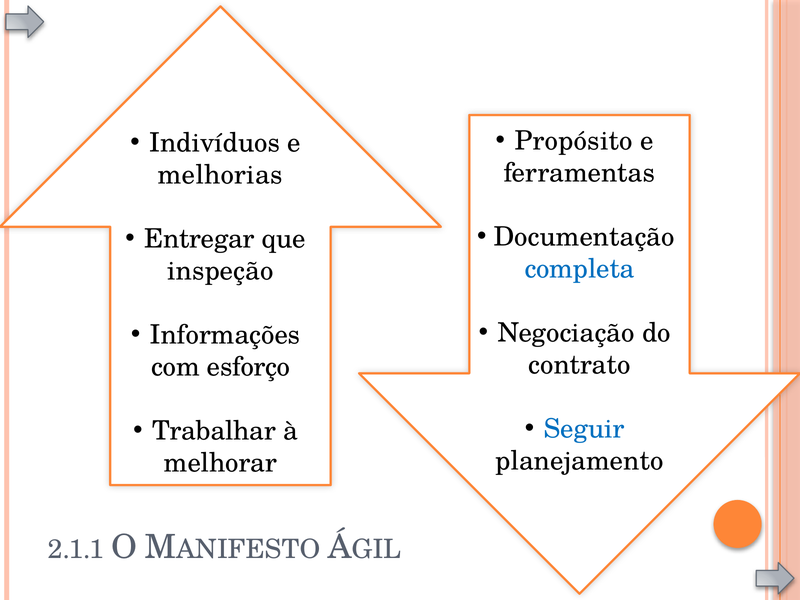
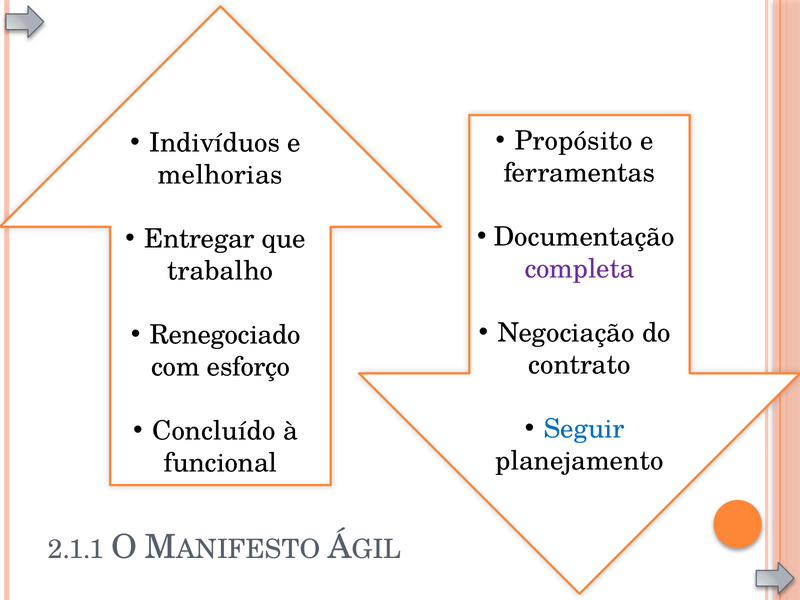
completa colour: blue -> purple
inspeção: inspeção -> trabalho
Informações: Informações -> Renegociado
Trabalhar: Trabalhar -> Concluído
melhorar: melhorar -> funcional
